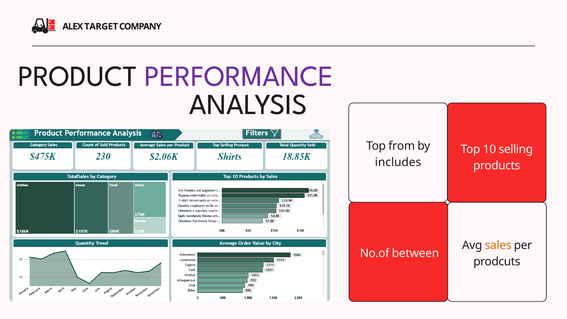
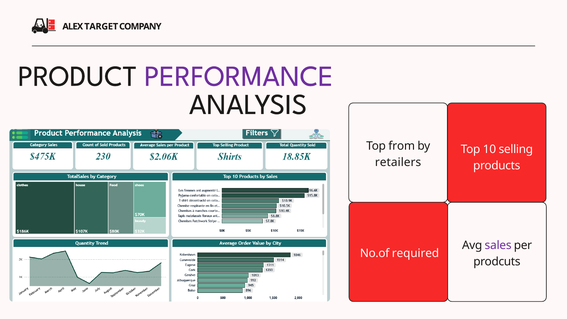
includes: includes -> retailers
sales colour: orange -> purple
between: between -> required
